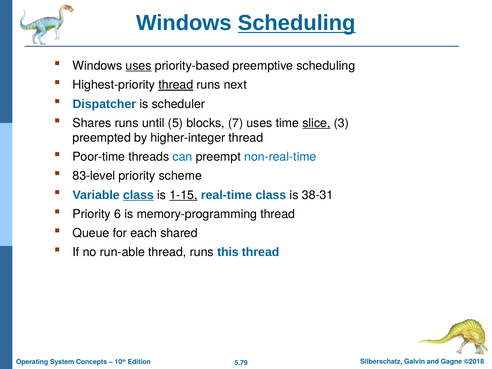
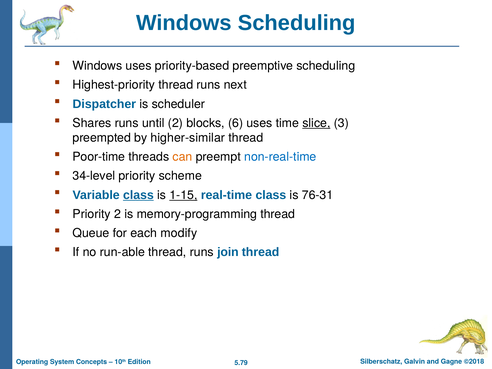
Scheduling at (297, 23) underline: present -> none
uses at (139, 66) underline: present -> none
thread at (176, 85) underline: present -> none
until 5: 5 -> 2
7: 7 -> 6
higher-integer: higher-integer -> higher-similar
can colour: blue -> orange
83-level: 83-level -> 34-level
38-31: 38-31 -> 76-31
Priority 6: 6 -> 2
shared: shared -> modify
this: this -> join
